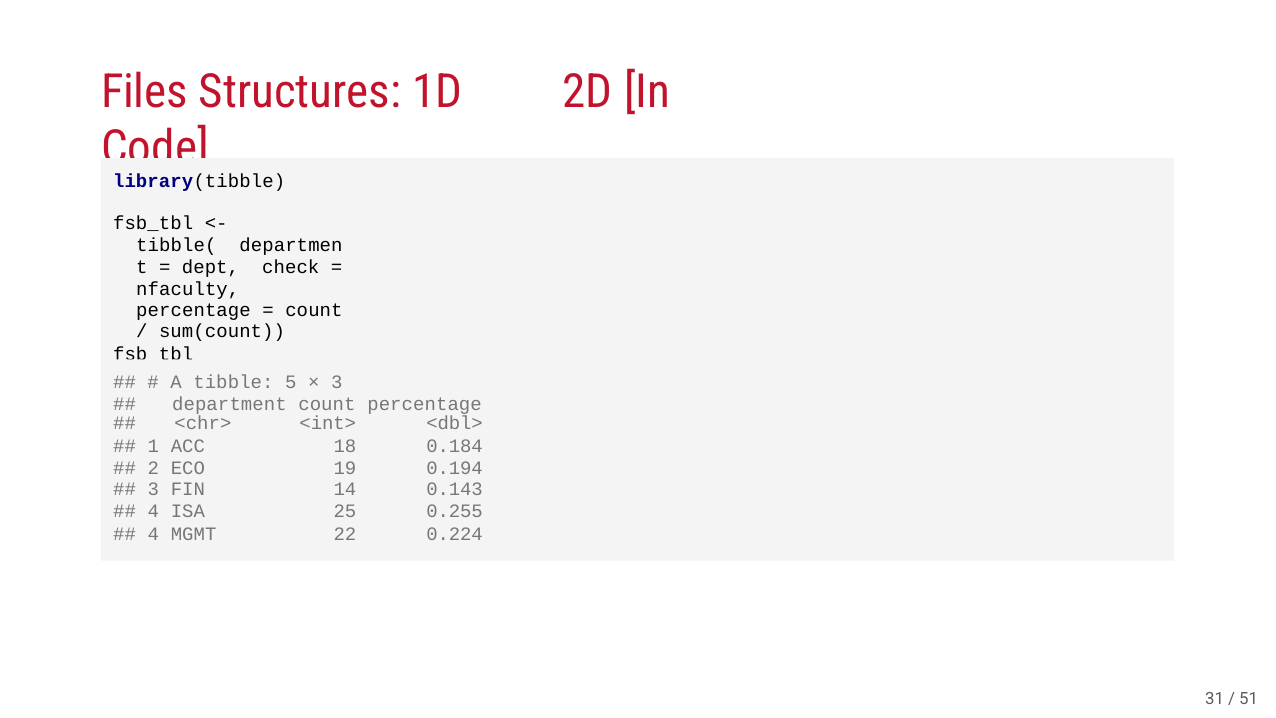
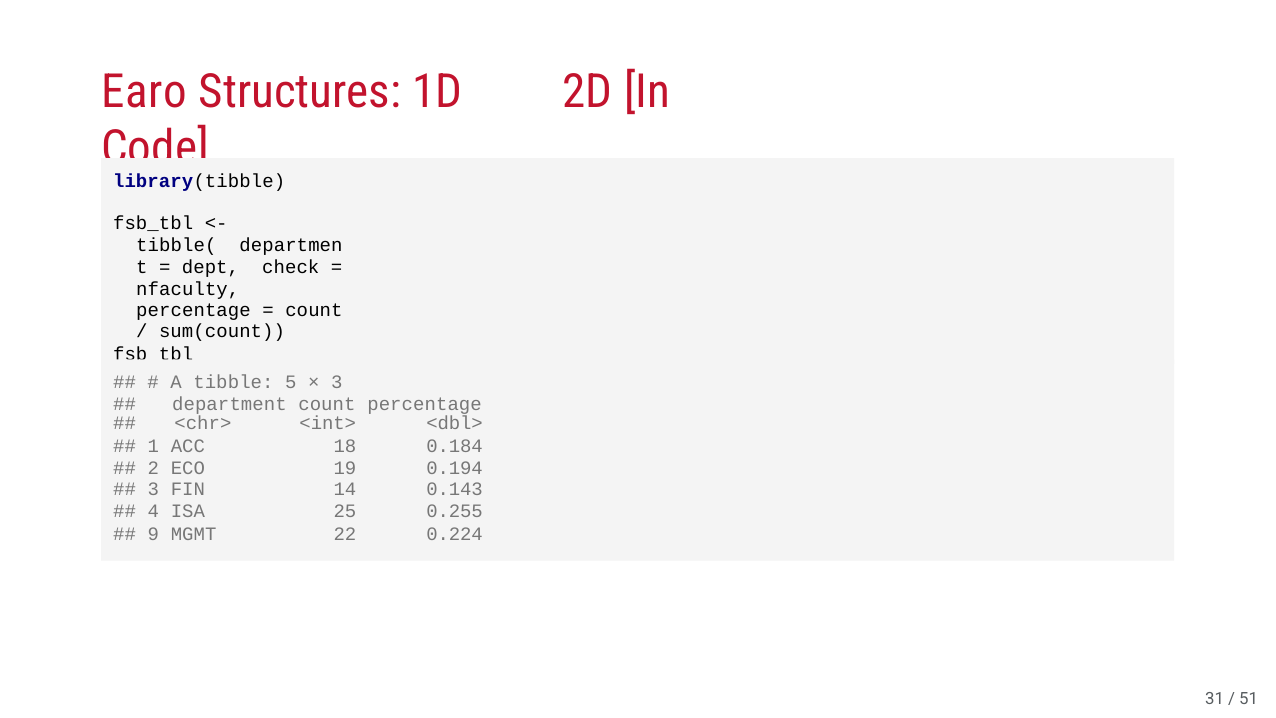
Files: Files -> Earo
4 at (153, 535): 4 -> 9
